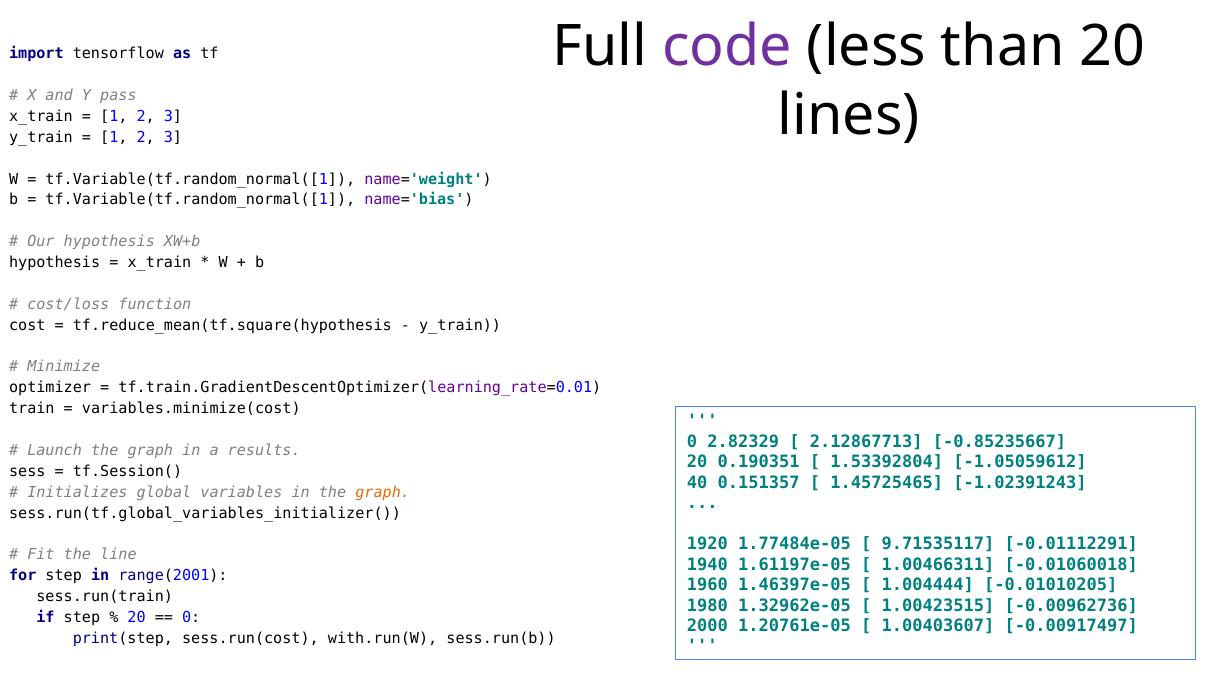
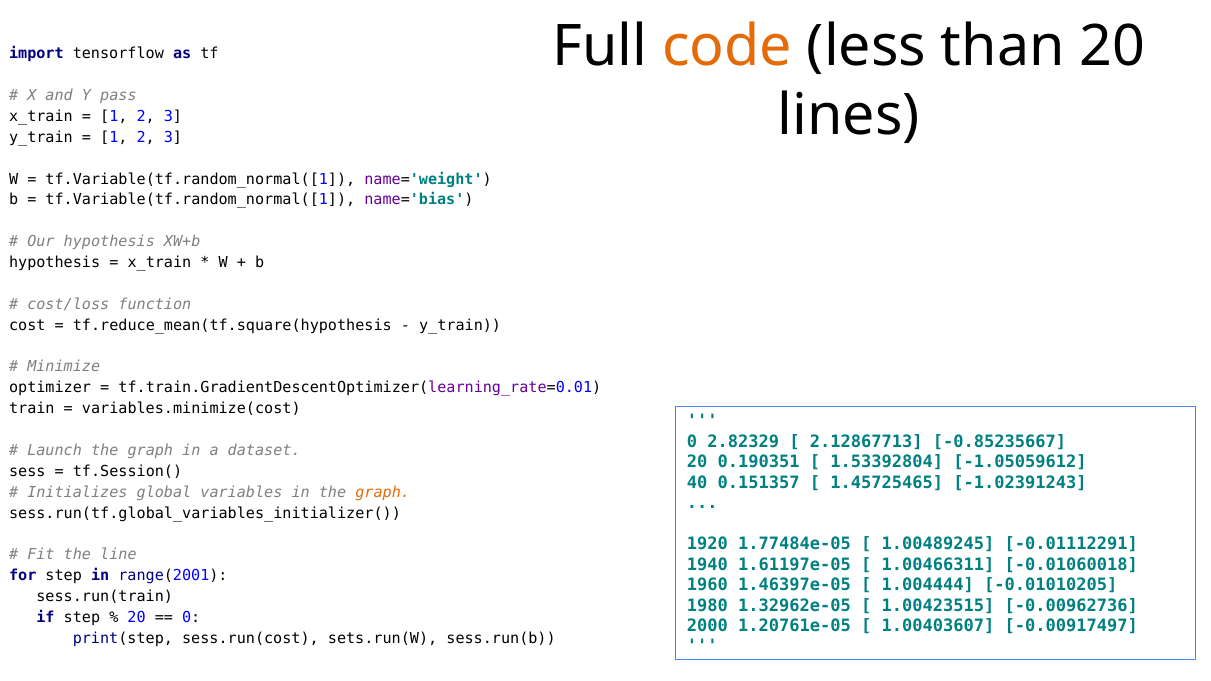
code colour: purple -> orange
results: results -> dataset
9.71535117: 9.71535117 -> 1.00489245
with.run(W: with.run(W -> sets.run(W
